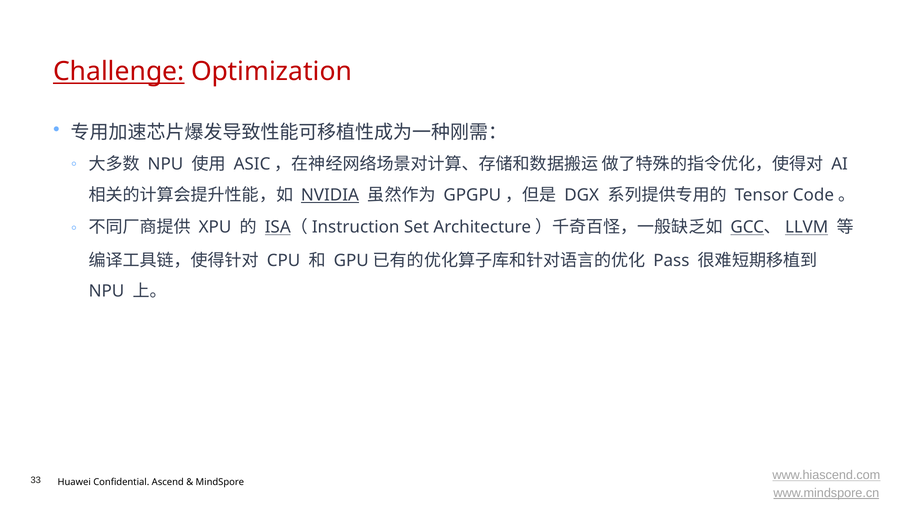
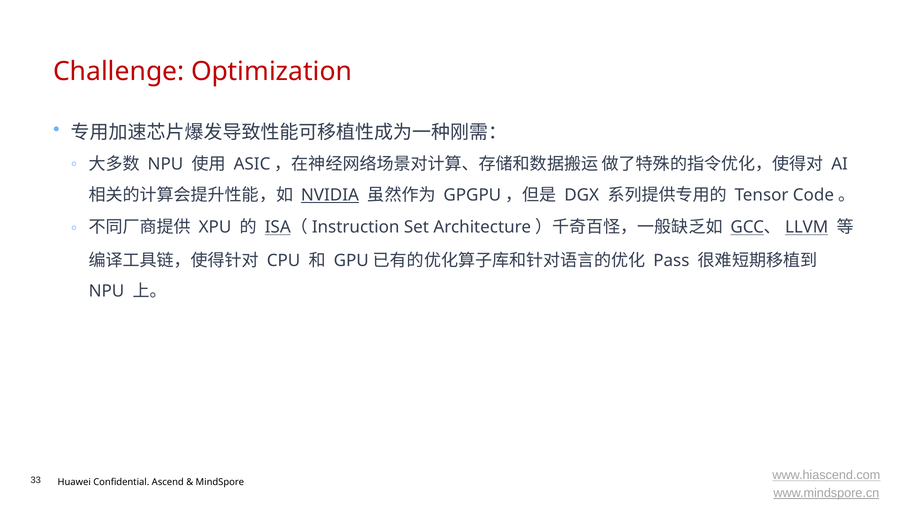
Challenge underline: present -> none
